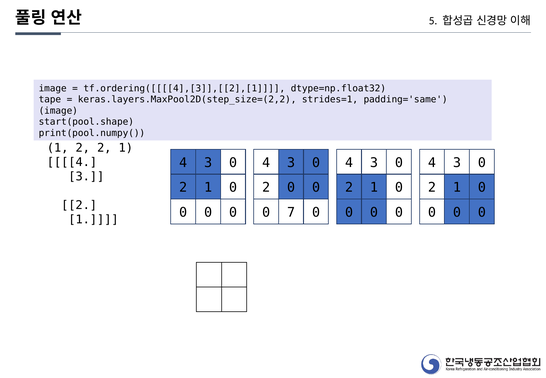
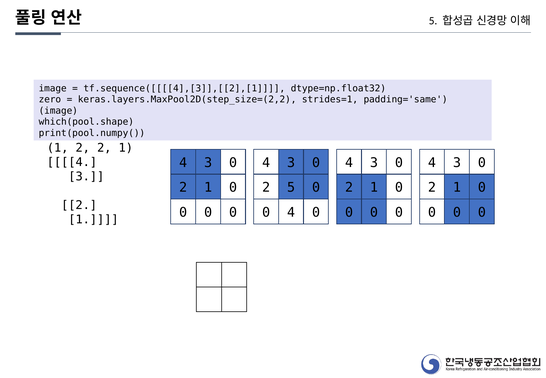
tf.ordering([[[[4],[3]],[[2],[1: tf.ordering([[[[4],[3]],[[2],[1 -> tf.sequence([[[[4],[3]],[[2],[1
tape: tape -> zero
start(pool.shape: start(pool.shape -> which(pool.shape
2 0: 0 -> 5
7 at (291, 213): 7 -> 4
